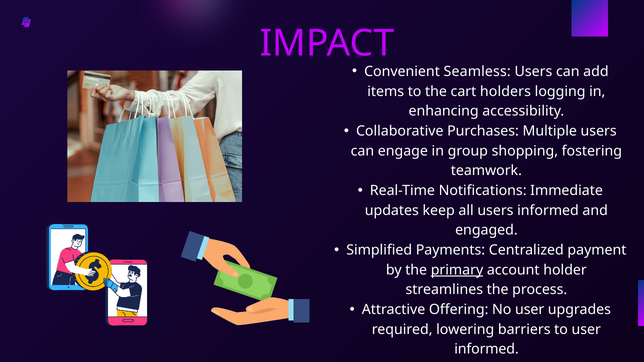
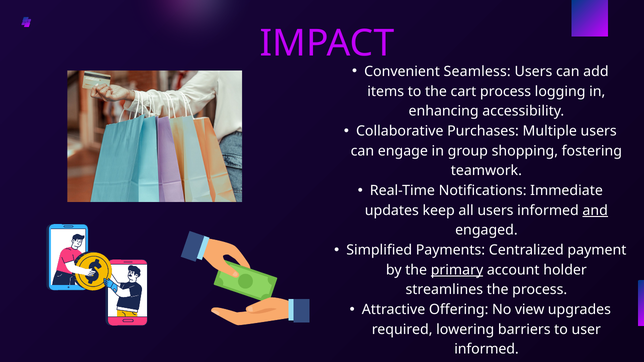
cart holders: holders -> process
and underline: none -> present
No user: user -> view
